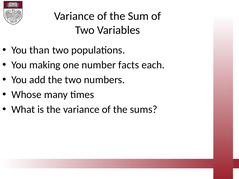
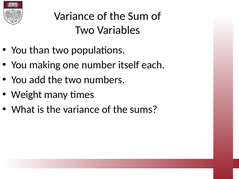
facts: facts -> itself
Whose: Whose -> Weight
